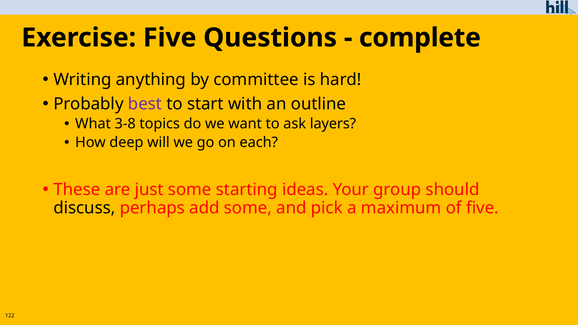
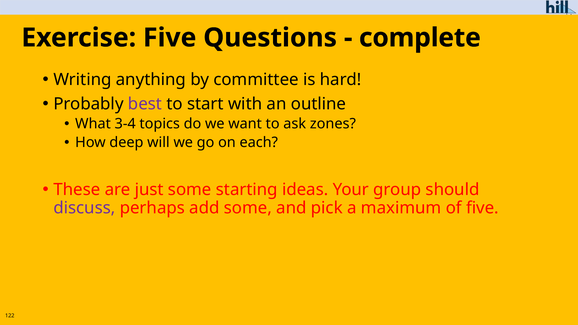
3-8: 3-8 -> 3-4
layers: layers -> zones
discuss colour: black -> purple
